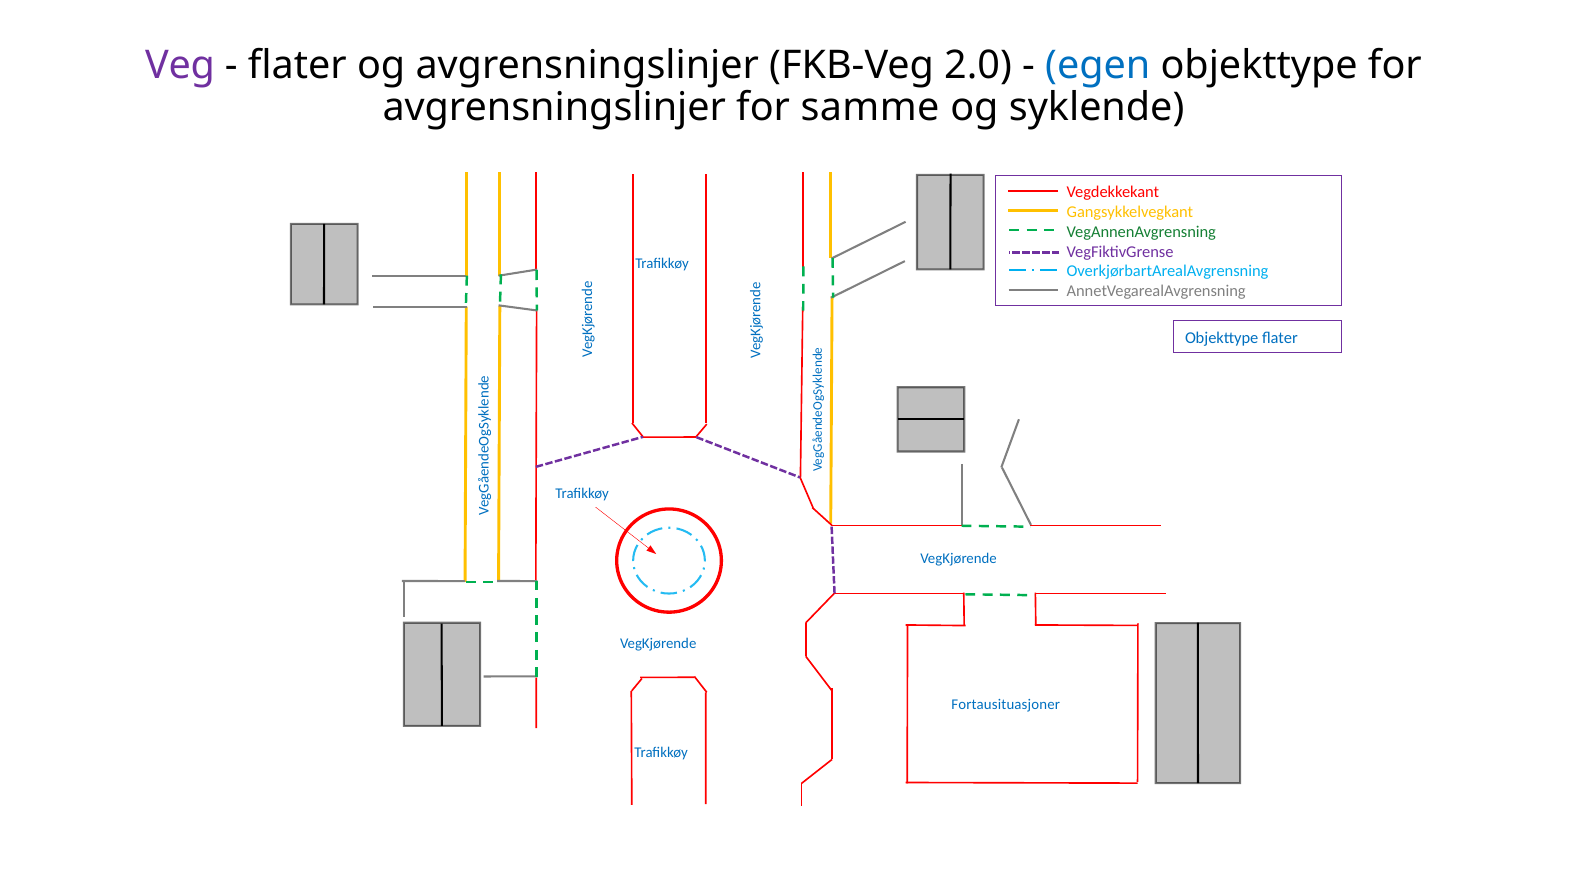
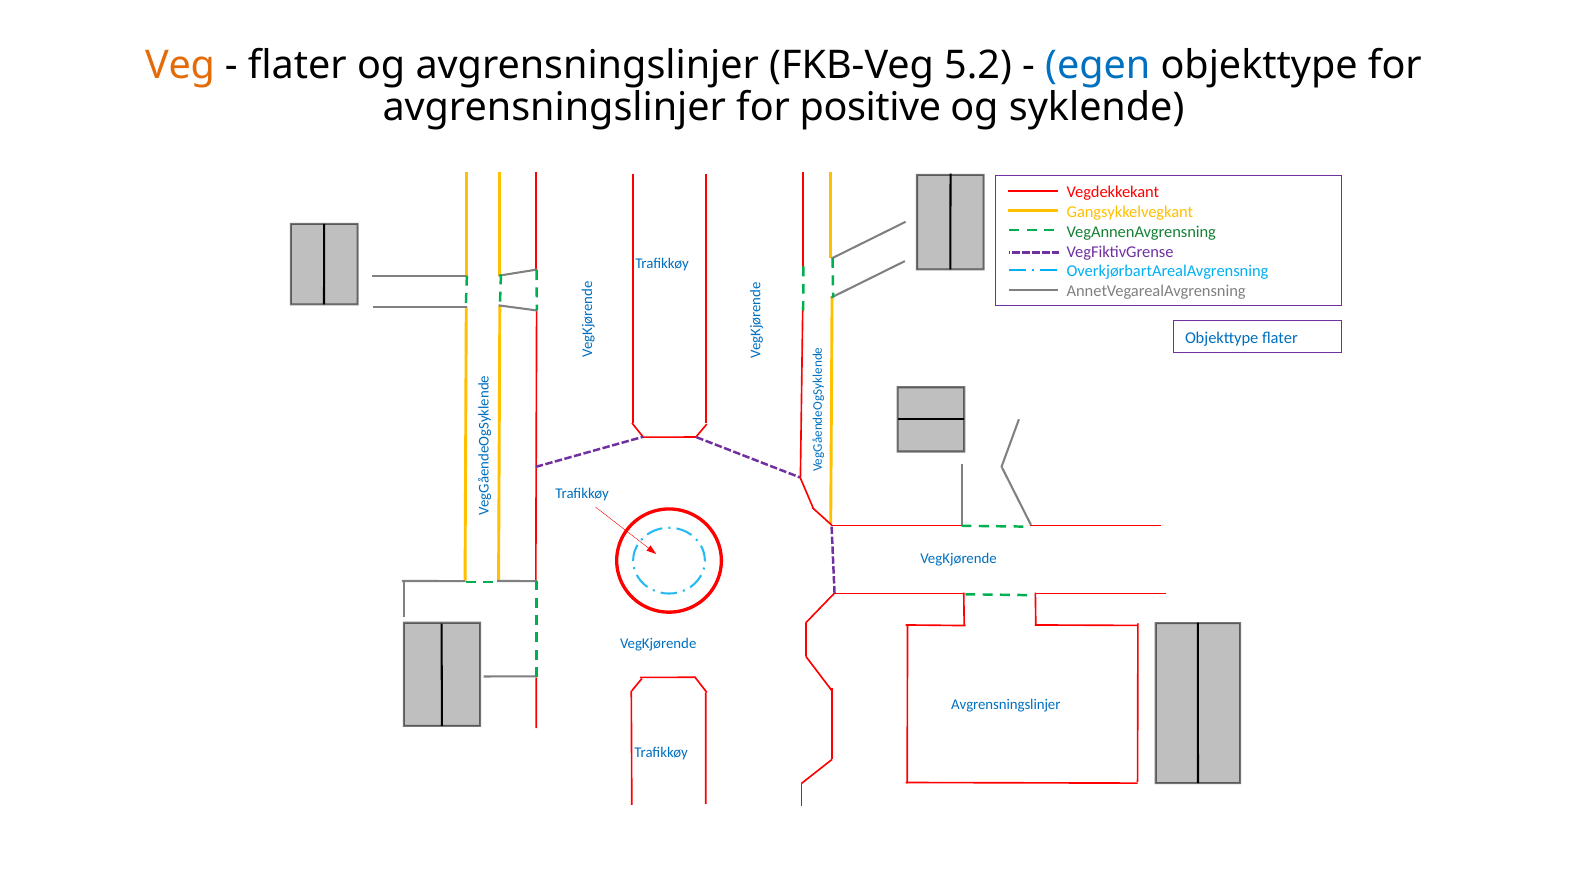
Veg colour: purple -> orange
2.0: 2.0 -> 5.2
samme: samme -> positive
Fortausituasjoner at (1006, 705): Fortausituasjoner -> Avgrensningslinjer
